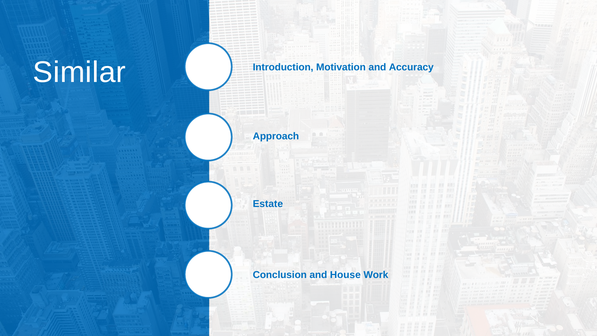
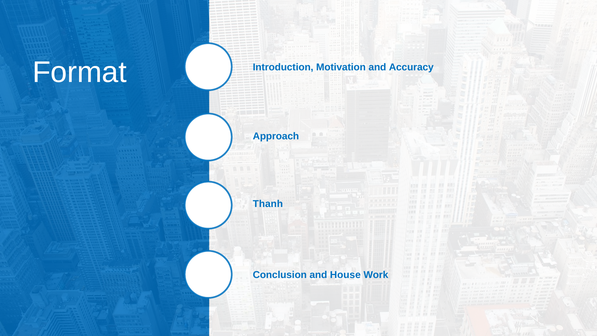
Similar: Similar -> Format
Estate: Estate -> Thanh
